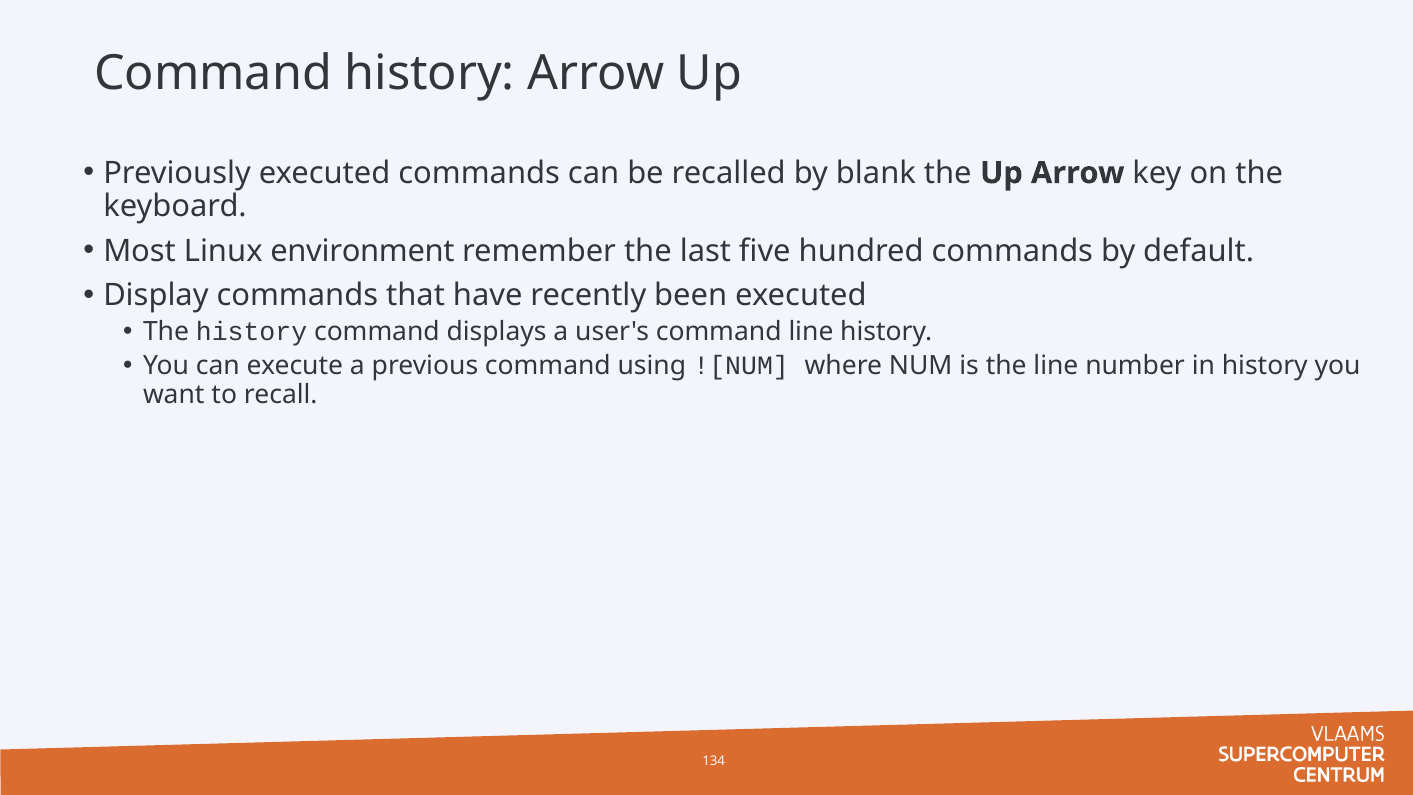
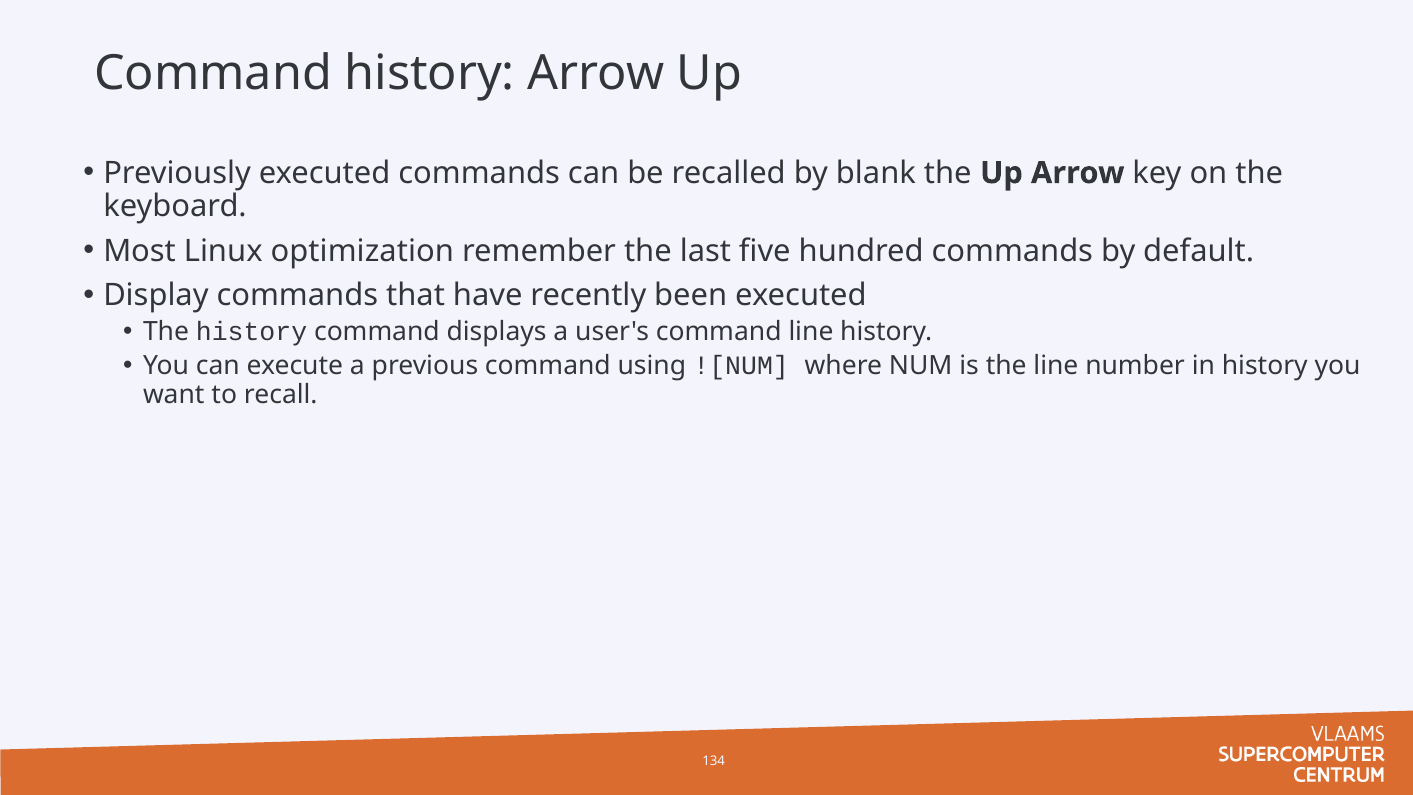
environment: environment -> optimization
